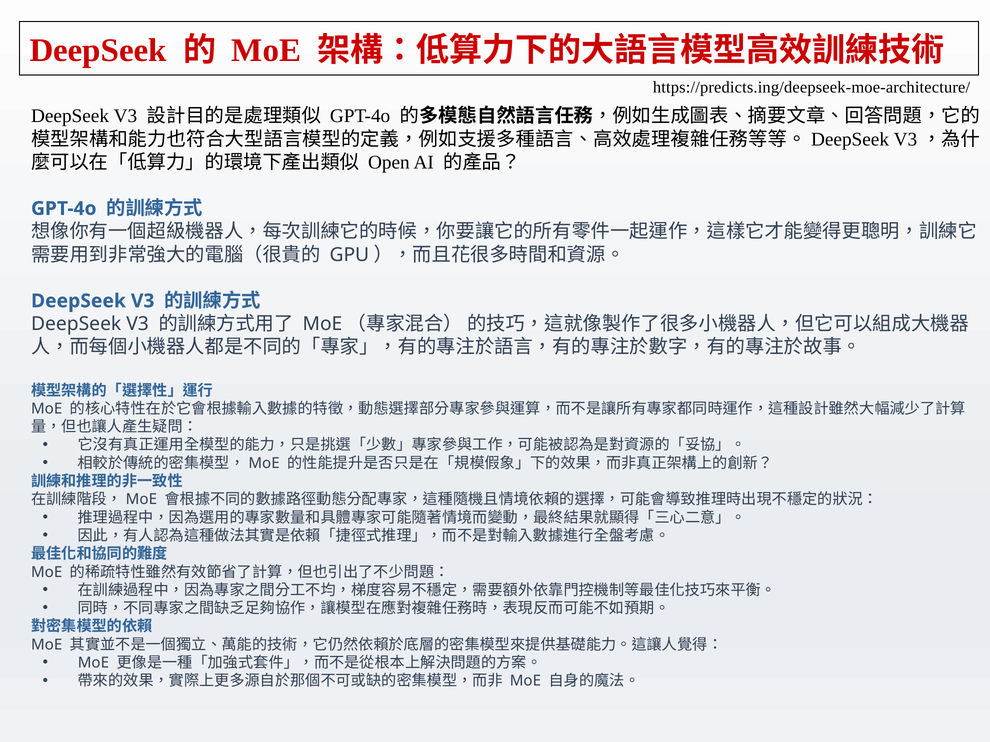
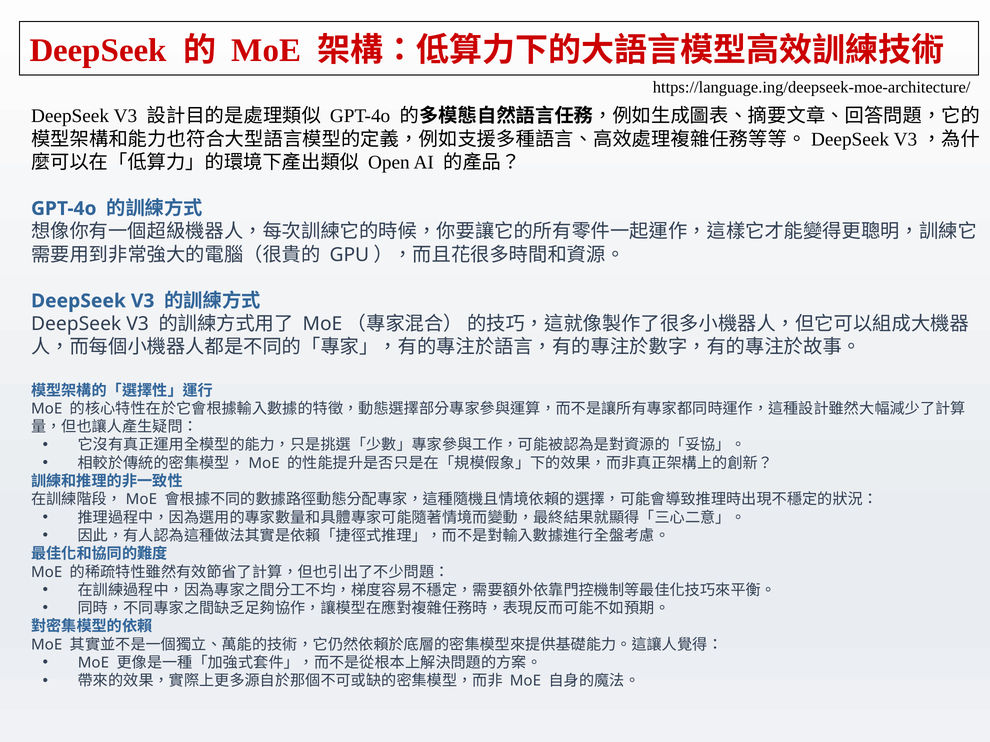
https://predicts.ing/deepseek-moe-architecture/: https://predicts.ing/deepseek-moe-architecture/ -> https://language.ing/deepseek-moe-architecture/
